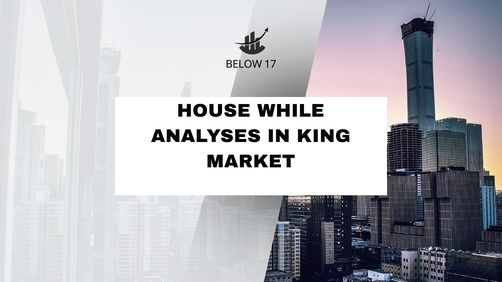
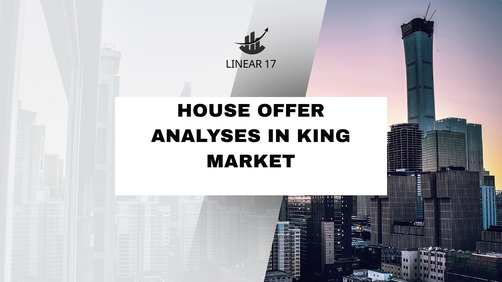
BELOW: BELOW -> LINEAR
WHILE: WHILE -> OFFER
